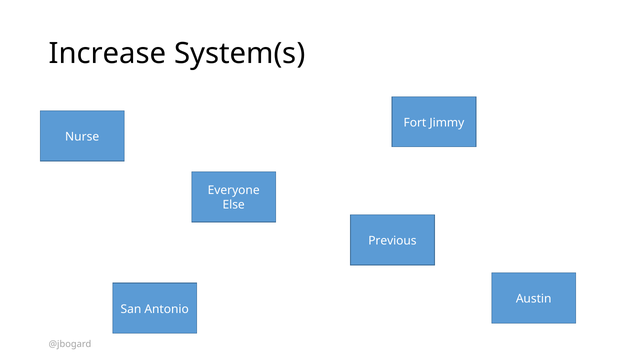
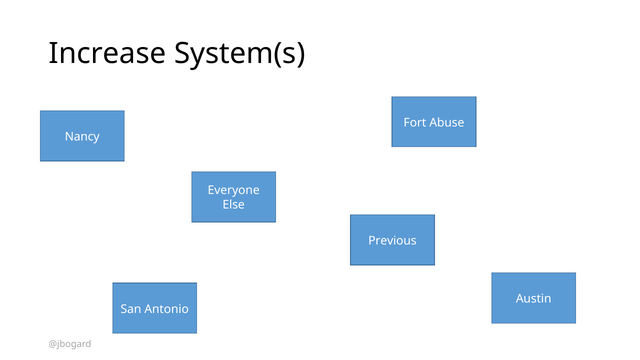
Jimmy: Jimmy -> Abuse
Nurse: Nurse -> Nancy
